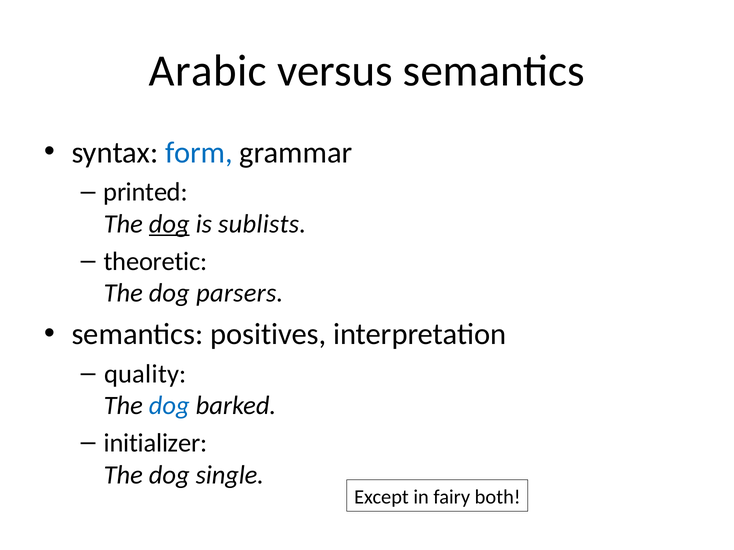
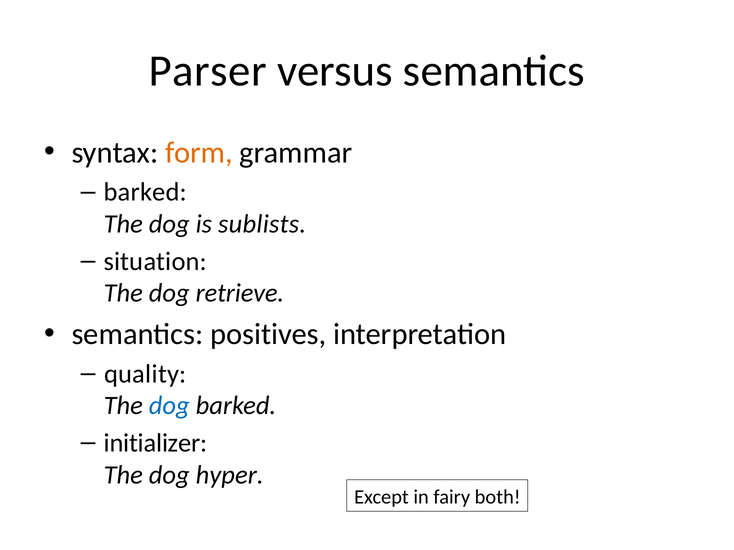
Arabic: Arabic -> Parser
form colour: blue -> orange
printed at (146, 192): printed -> barked
dog at (169, 224) underline: present -> none
theoretic: theoretic -> situation
parsers: parsers -> retrieve
single: single -> hyper
